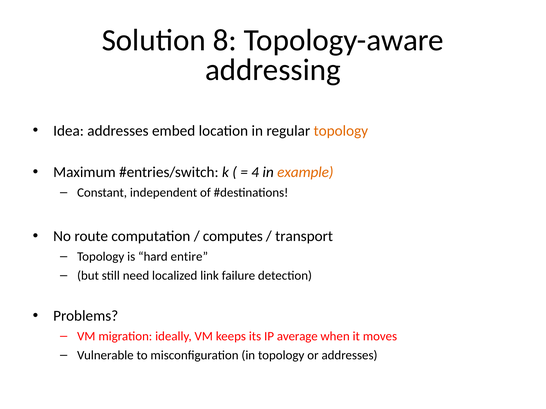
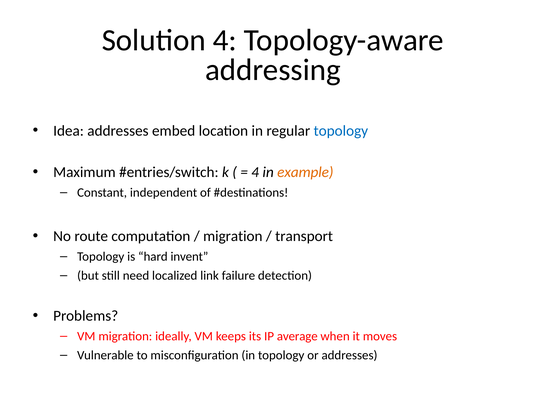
Solution 8: 8 -> 4
topology at (341, 131) colour: orange -> blue
computes at (233, 237): computes -> migration
entire: entire -> invent
